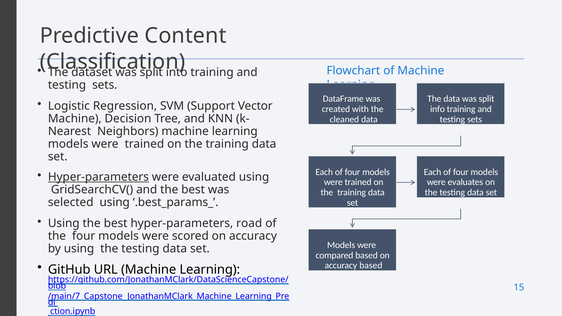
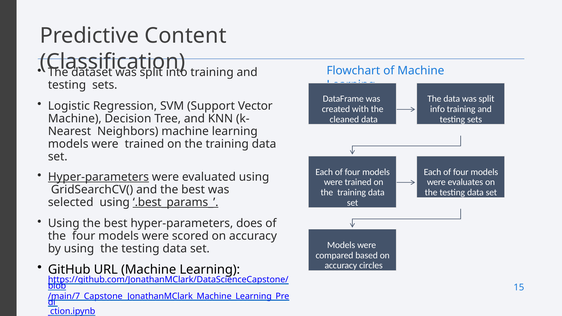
.best_params_ underline: none -> present
road: road -> does
accuracy based: based -> circles
